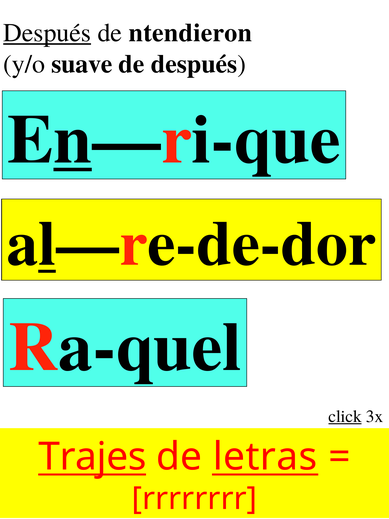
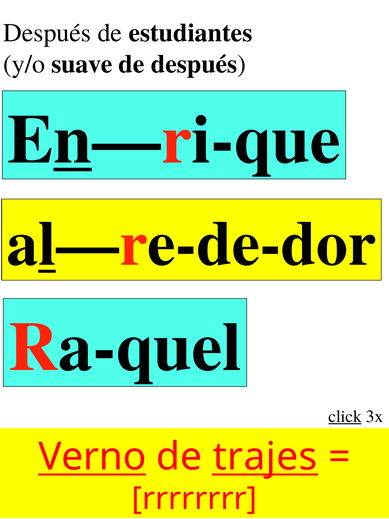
Después at (47, 33) underline: present -> none
ntendieron: ntendieron -> estudiantes
Trajes: Trajes -> Verno
letras: letras -> trajes
